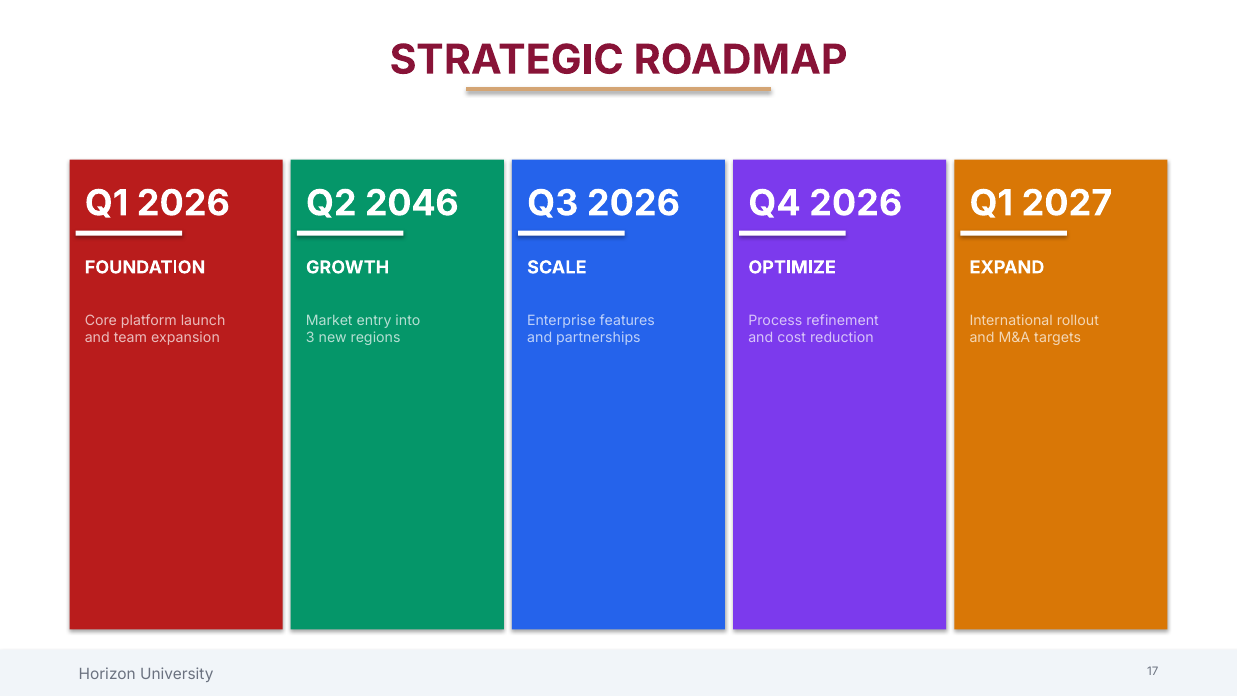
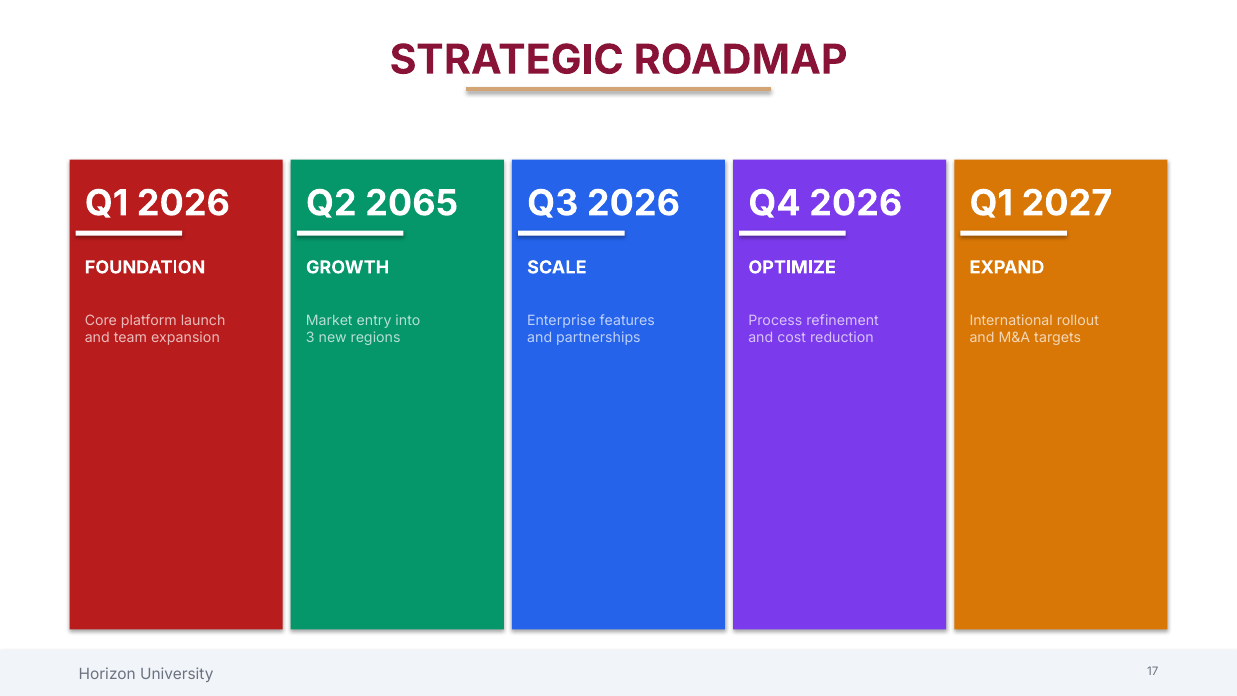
2046: 2046 -> 2065
